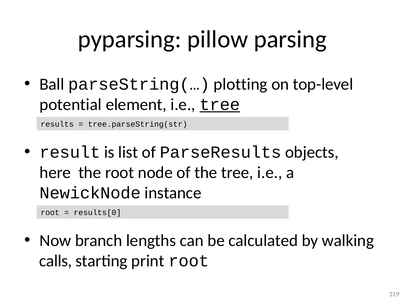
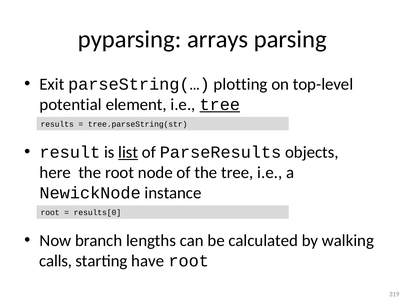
pillow: pillow -> arrays
Ball: Ball -> Exit
list underline: none -> present
print: print -> have
